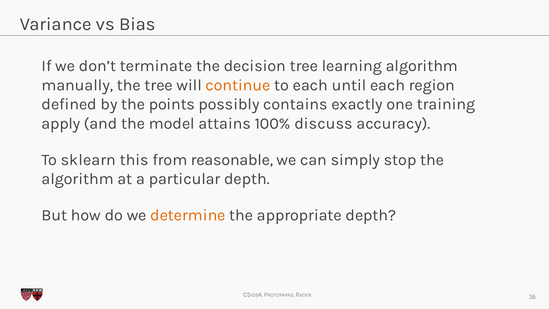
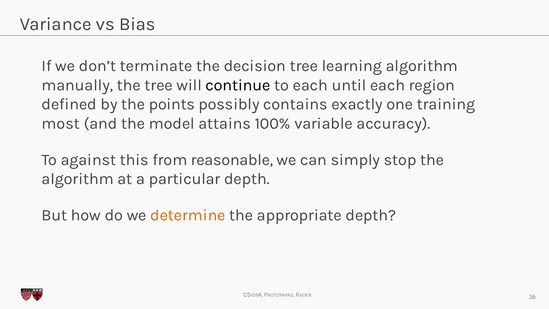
continue colour: orange -> black
apply: apply -> most
discuss: discuss -> variable
sklearn: sklearn -> against
